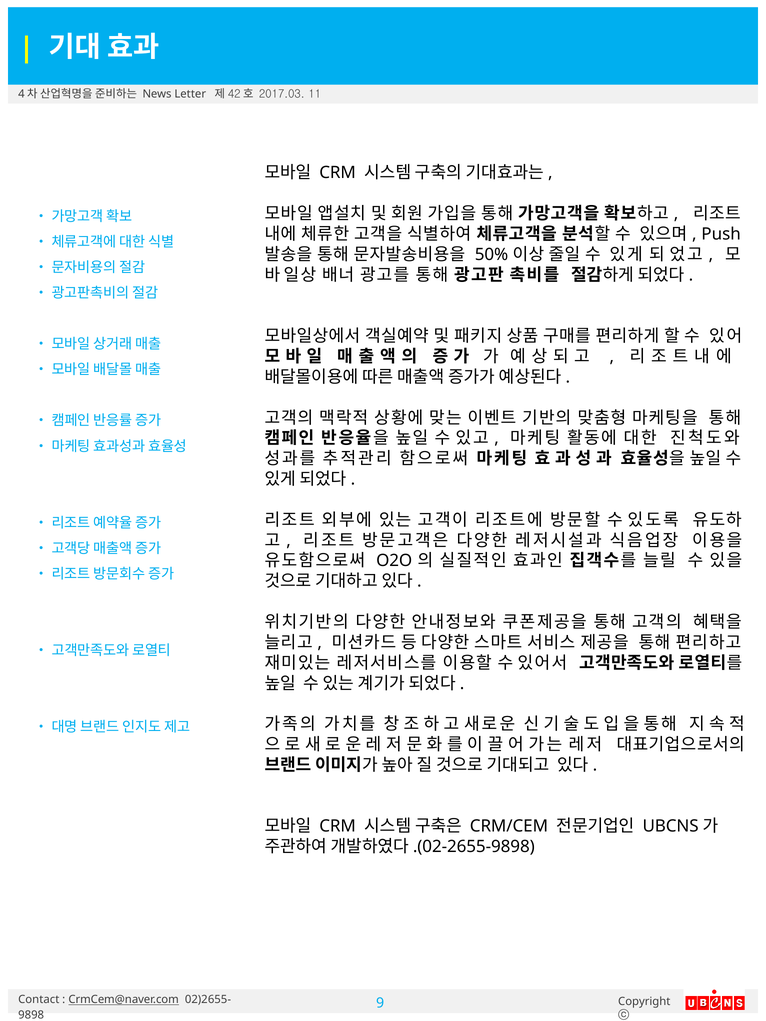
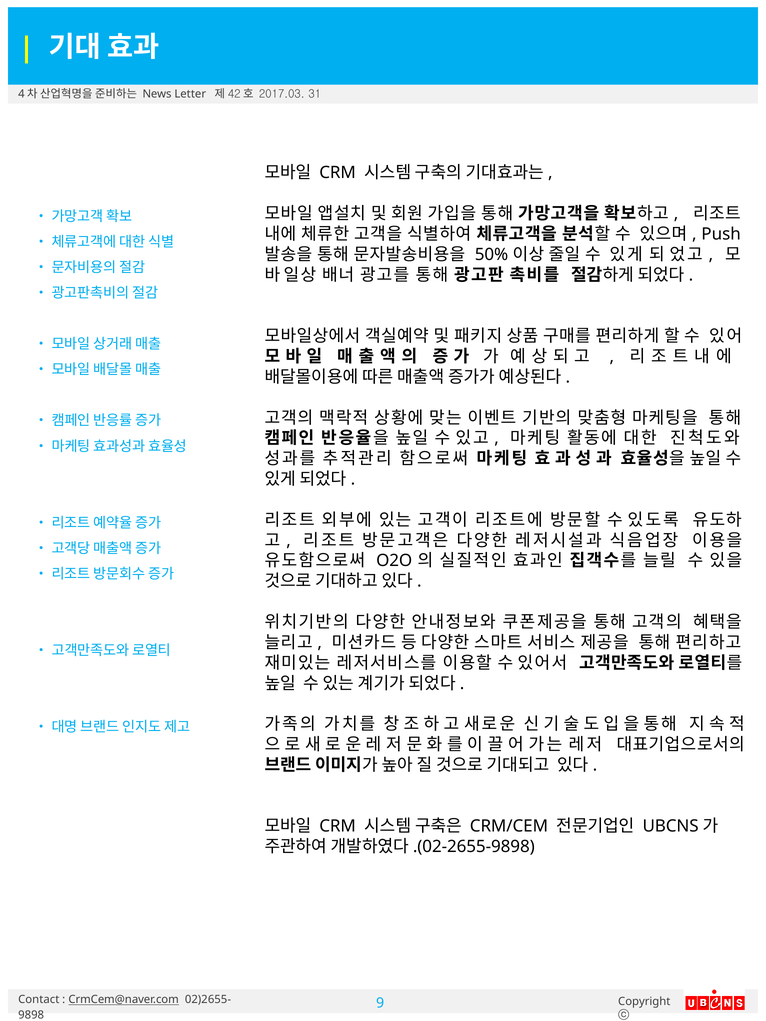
11: 11 -> 31
